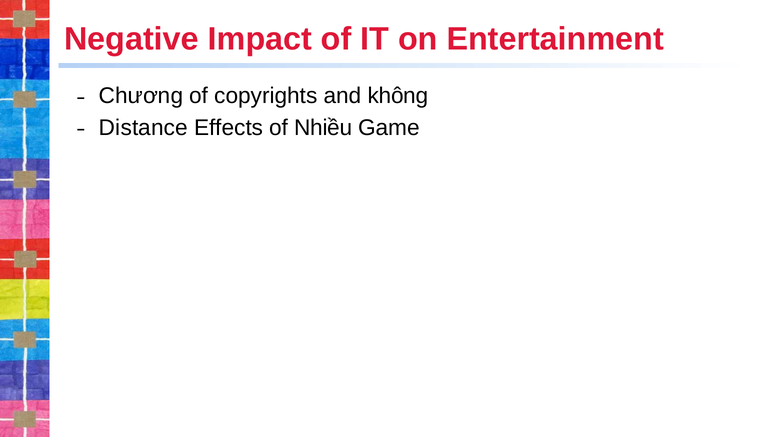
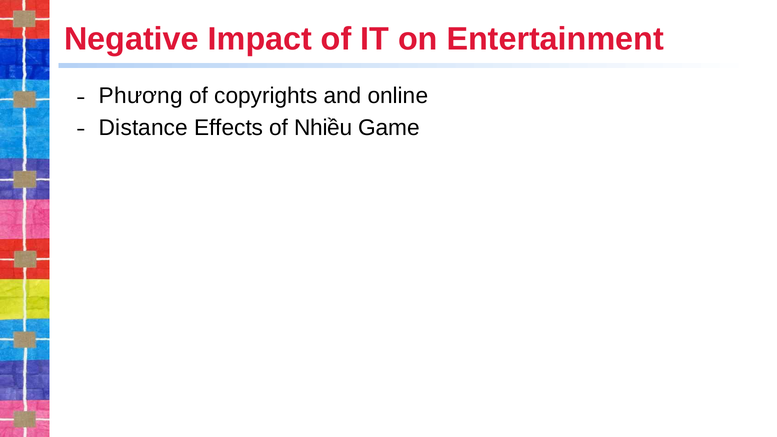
Chương: Chương -> Phương
không: không -> online
